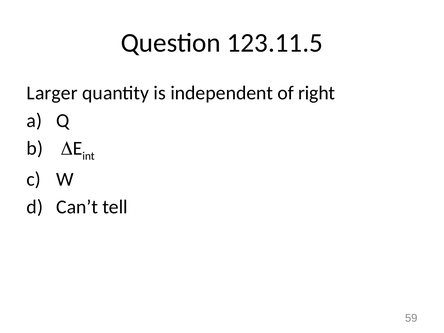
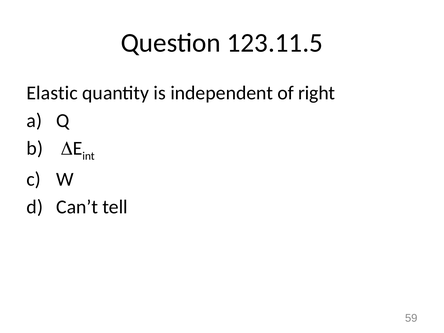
Larger: Larger -> Elastic
